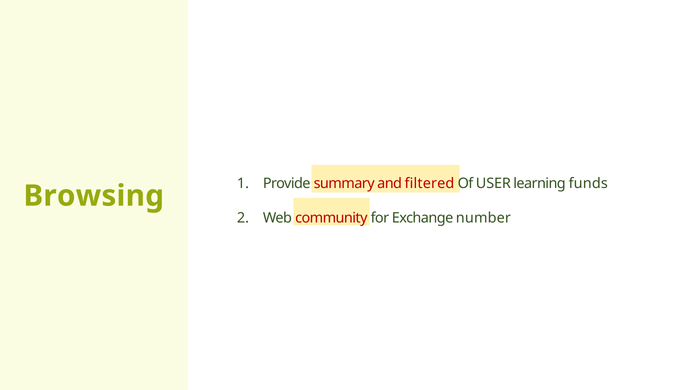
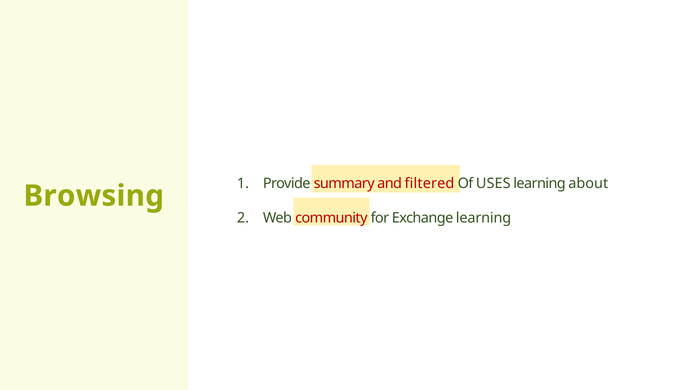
USER: USER -> USES
funds: funds -> about
Exchange number: number -> learning
